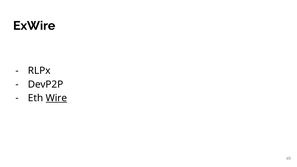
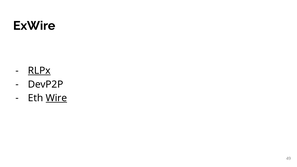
RLPx underline: none -> present
